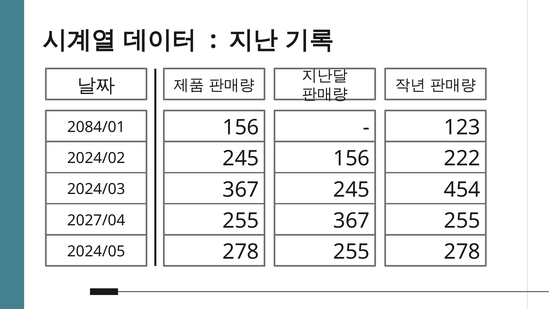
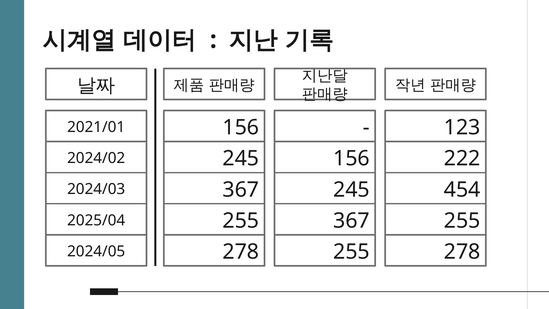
2084/01: 2084/01 -> 2021/01
2027/04: 2027/04 -> 2025/04
